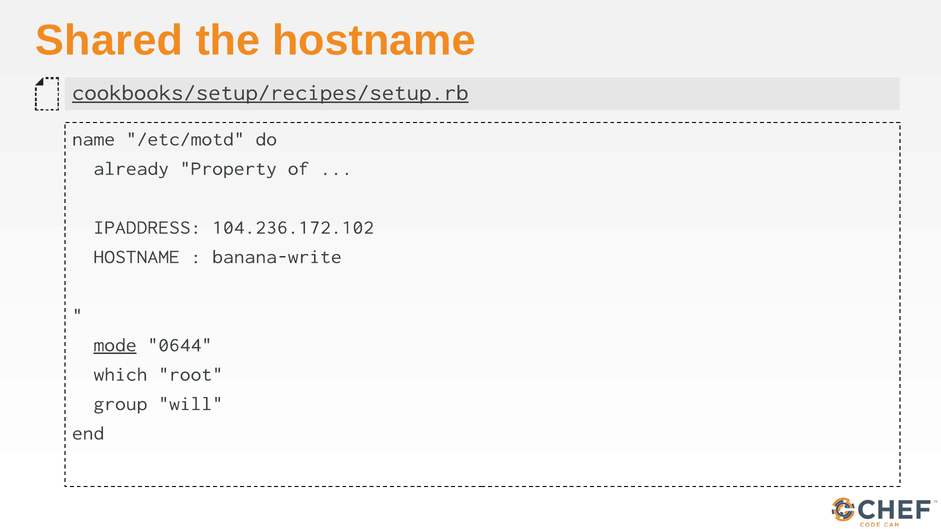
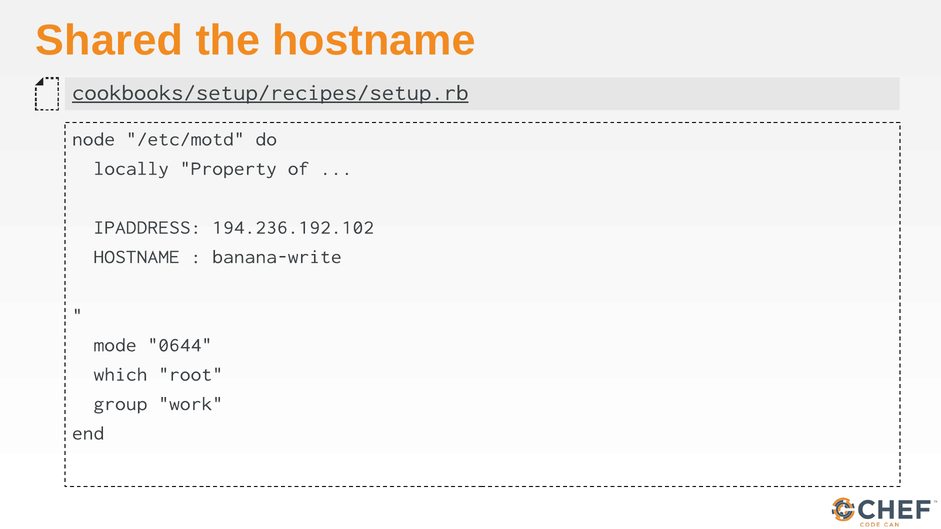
name: name -> node
already: already -> locally
104.236.172.102: 104.236.172.102 -> 194.236.192.102
mode underline: present -> none
will: will -> work
